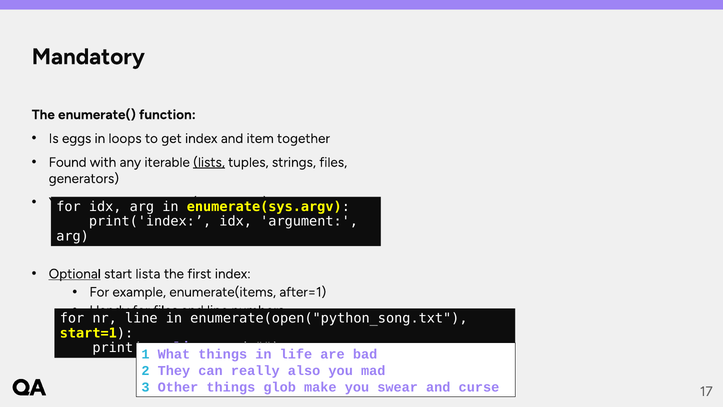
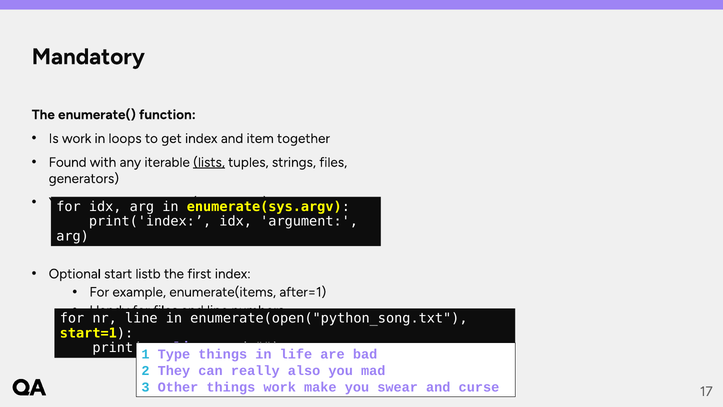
Is eggs: eggs -> work
Optional underline: present -> none
lista: lista -> listb
What: What -> Type
things glob: glob -> work
